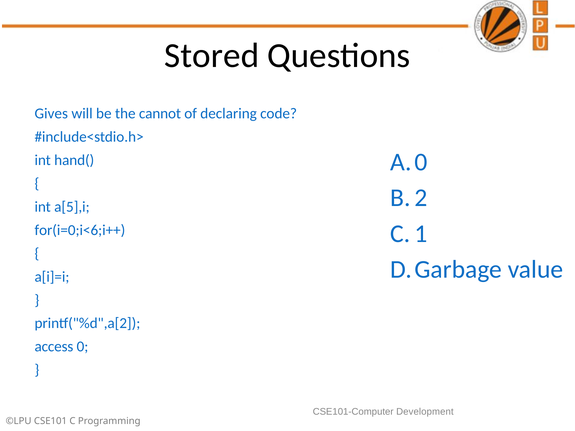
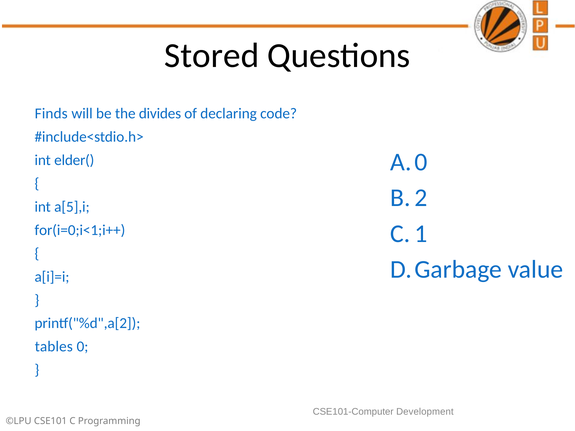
Gives: Gives -> Finds
cannot: cannot -> divides
hand(: hand( -> elder(
for(i=0;i<6;i++: for(i=0;i<6;i++ -> for(i=0;i<1;i++
access: access -> tables
